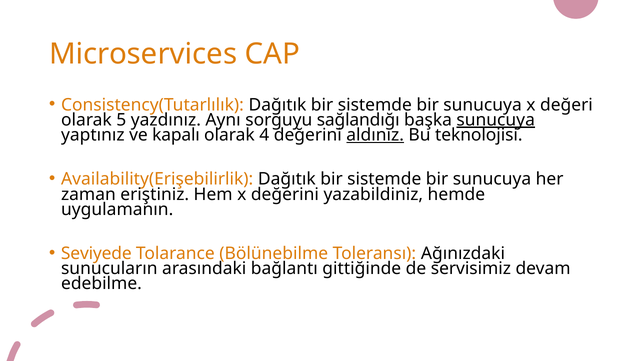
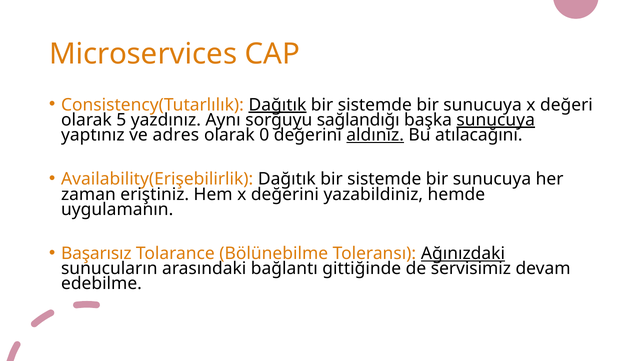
Dağıtık at (277, 105) underline: none -> present
kapalı: kapalı -> adres
4: 4 -> 0
teknolojisi: teknolojisi -> atılacağını
Seviyede: Seviyede -> Başarısız
Ağınızdaki underline: none -> present
